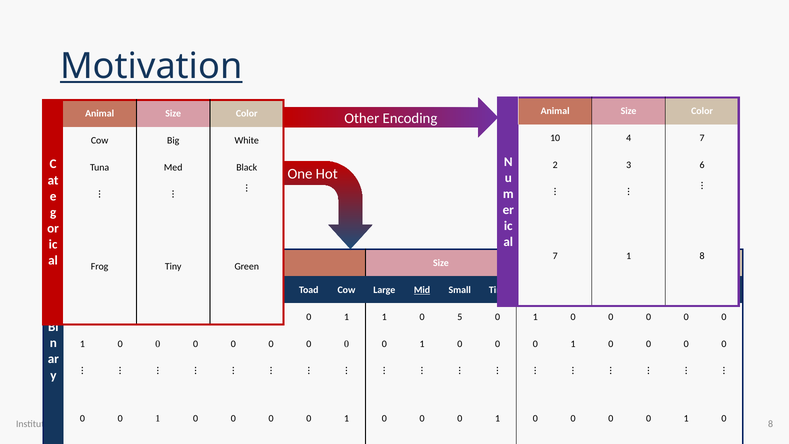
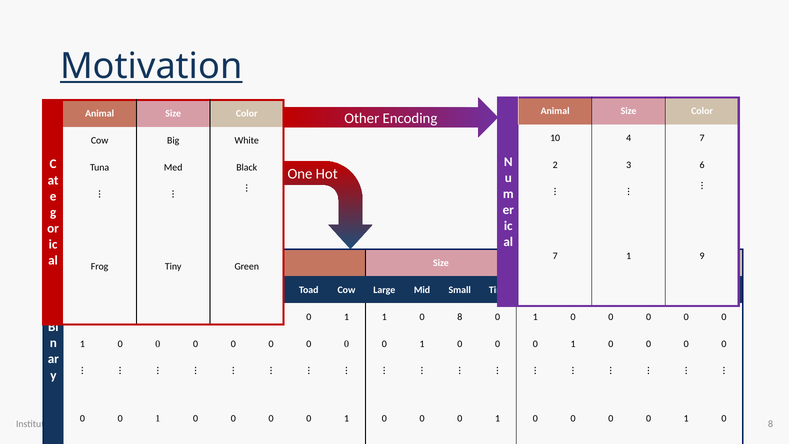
1 8: 8 -> 9
Mid underline: present -> none
0 5: 5 -> 8
